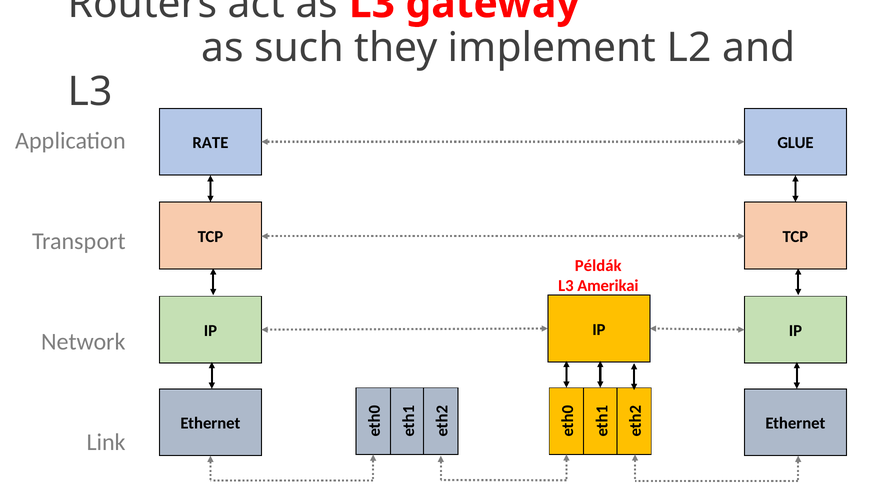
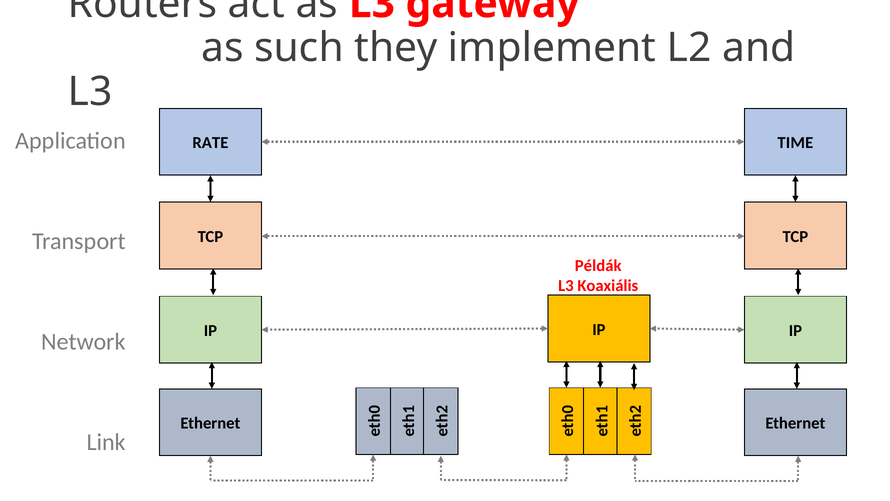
GLUE: GLUE -> TIME
Amerikai: Amerikai -> Koaxiális
